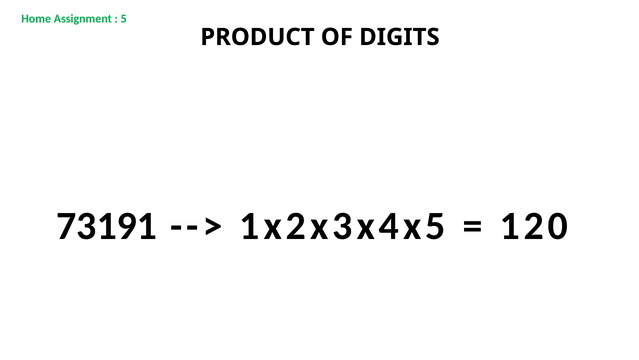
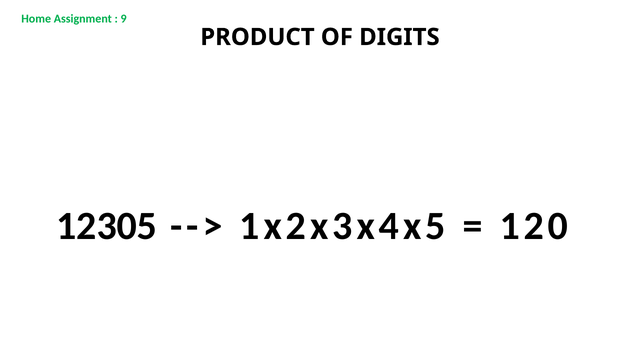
5: 5 -> 9
73191: 73191 -> 12305
